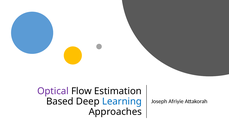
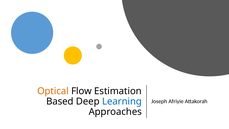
Optical colour: purple -> orange
